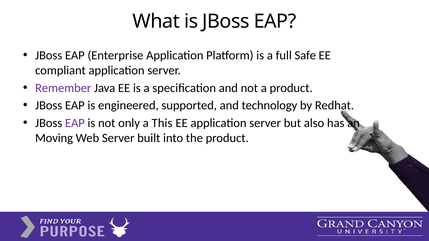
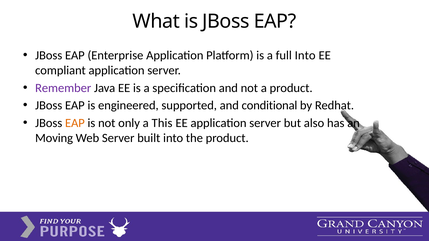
full Safe: Safe -> Into
technology: technology -> conditional
EAP at (75, 123) colour: purple -> orange
